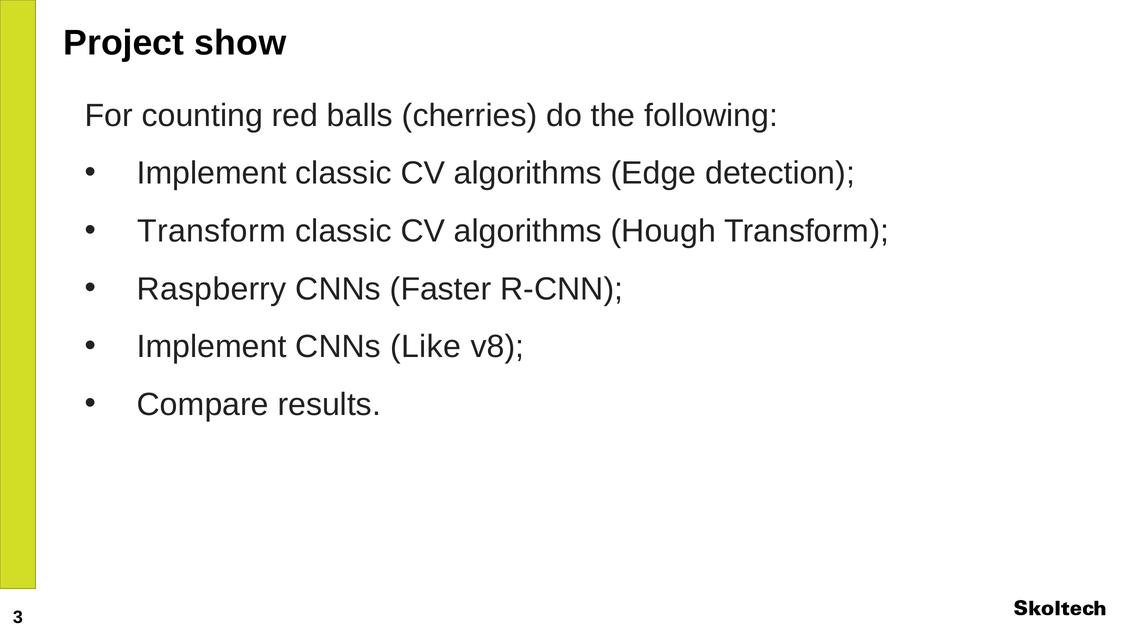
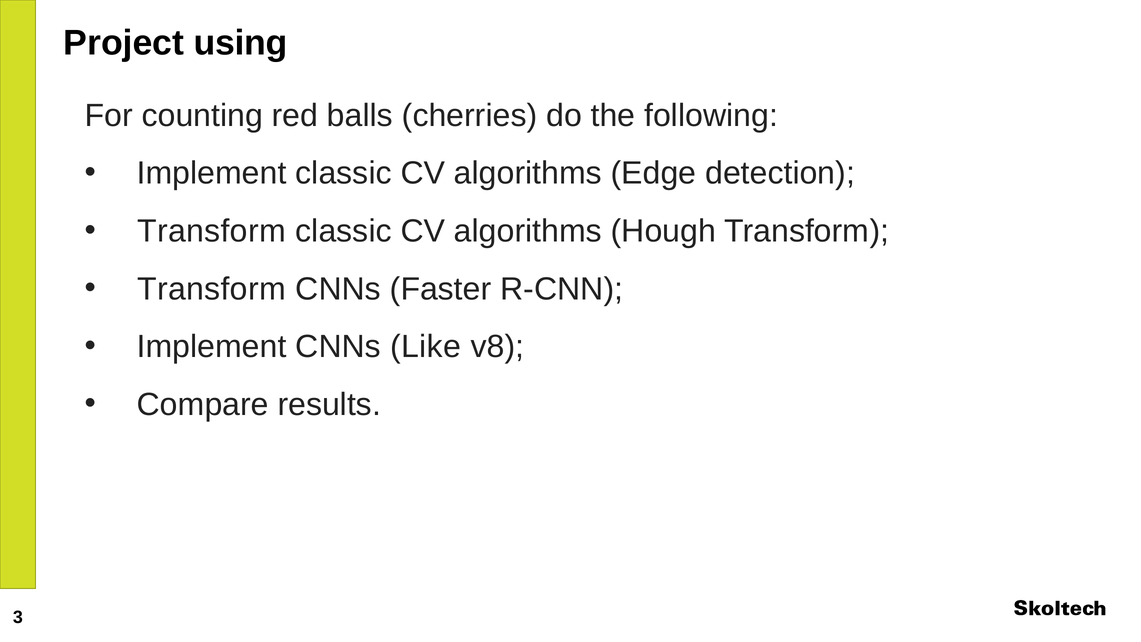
show: show -> using
Raspberry at (212, 289): Raspberry -> Transform
